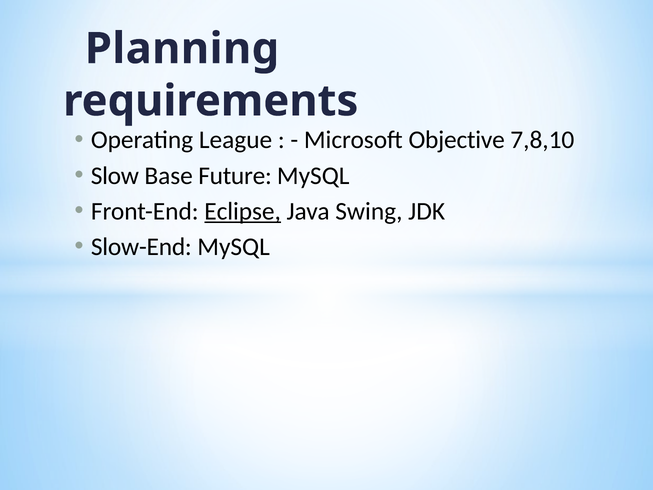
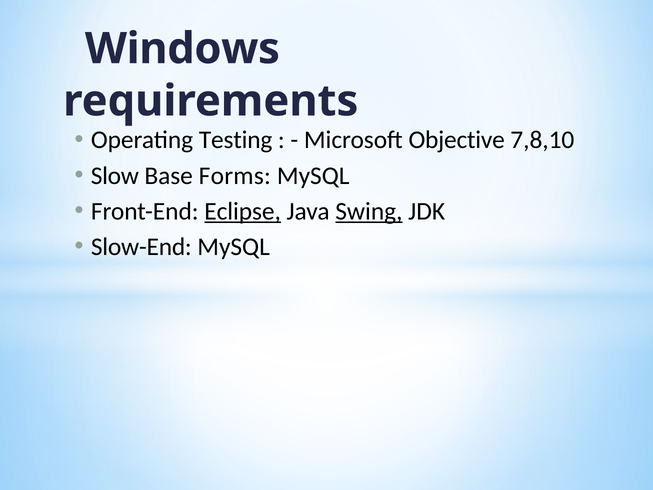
Planning: Planning -> Windows
League: League -> Testing
Future: Future -> Forms
Swing underline: none -> present
